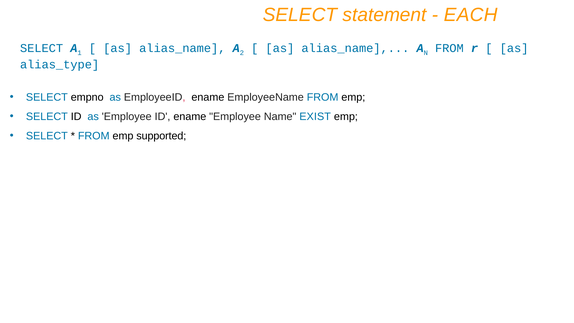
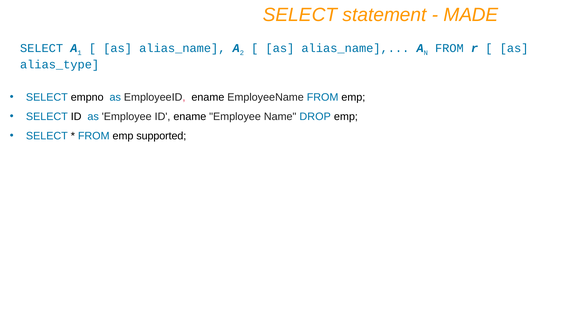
EACH: EACH -> MADE
EXIST: EXIST -> DROP
